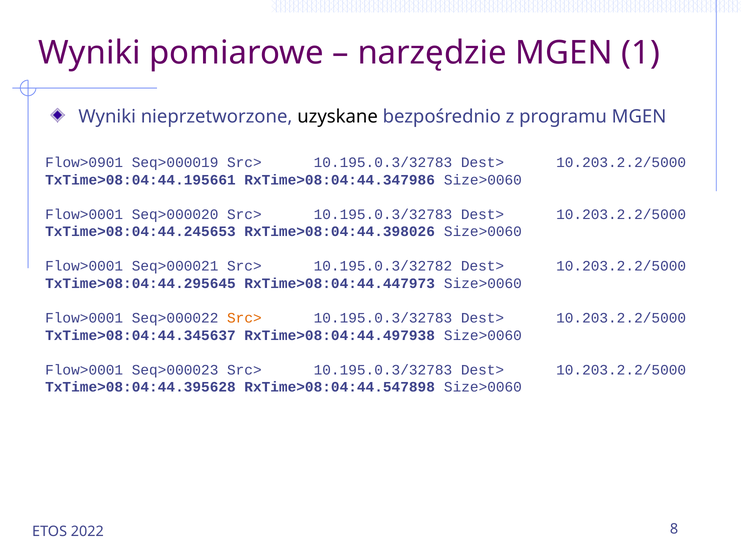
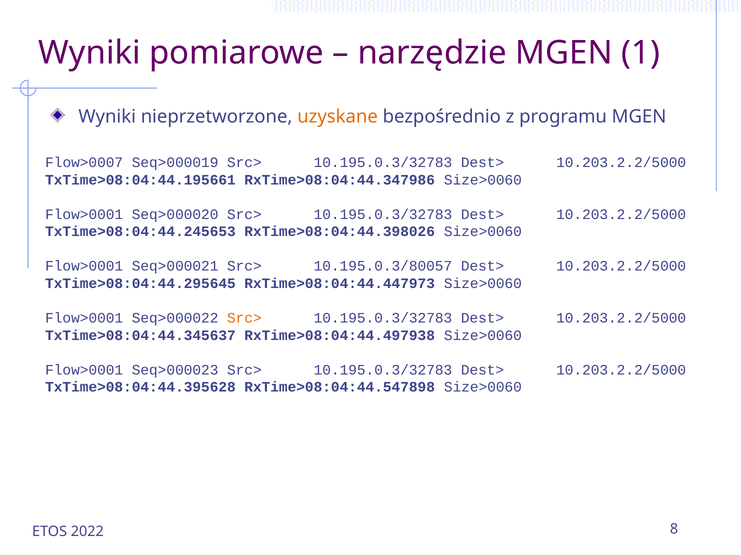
uzyskane colour: black -> orange
Flow>0901: Flow>0901 -> Flow>0007
10.195.0.3/32782: 10.195.0.3/32782 -> 10.195.0.3/80057
